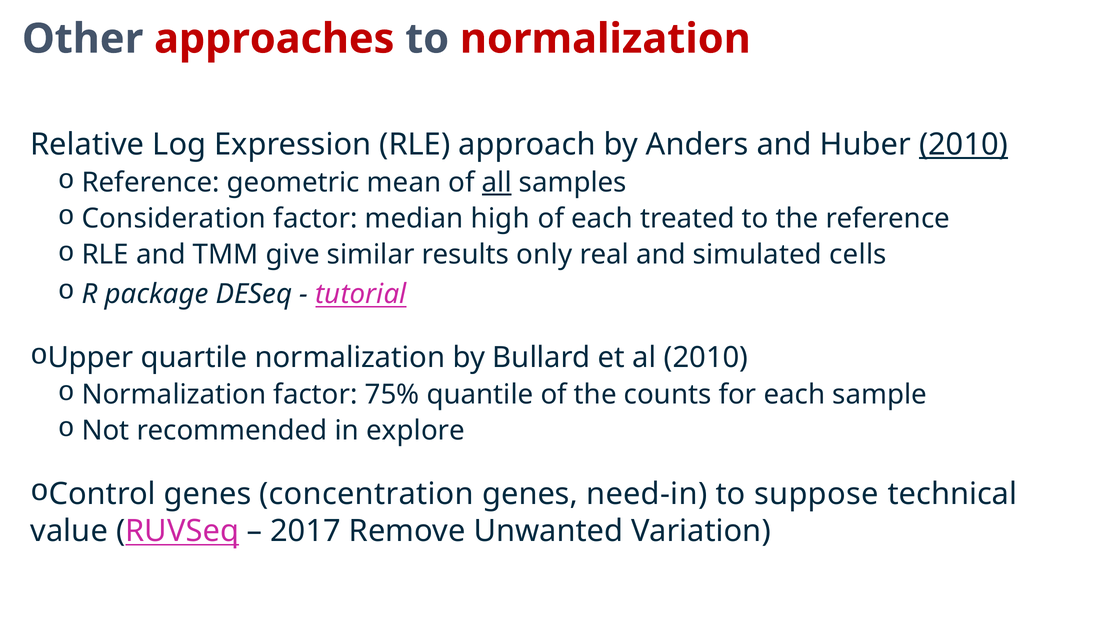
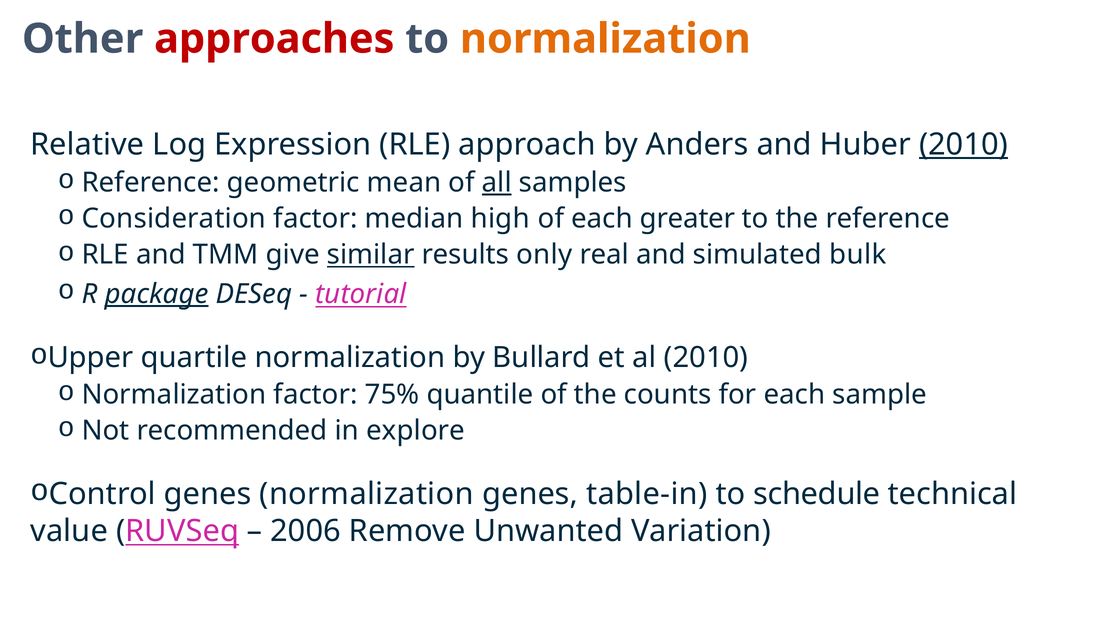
normalization at (605, 39) colour: red -> orange
treated: treated -> greater
similar underline: none -> present
cells: cells -> bulk
package underline: none -> present
genes concentration: concentration -> normalization
need-in: need-in -> table-in
suppose: suppose -> schedule
2017: 2017 -> 2006
